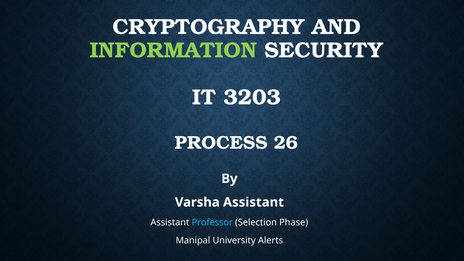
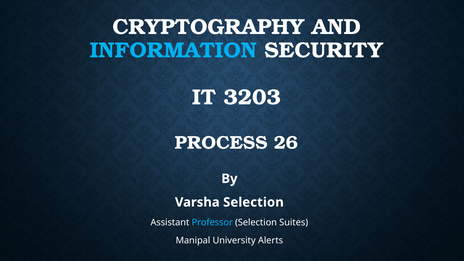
INFORMATION colour: light green -> light blue
Varsha Assistant: Assistant -> Selection
Phase: Phase -> Suites
